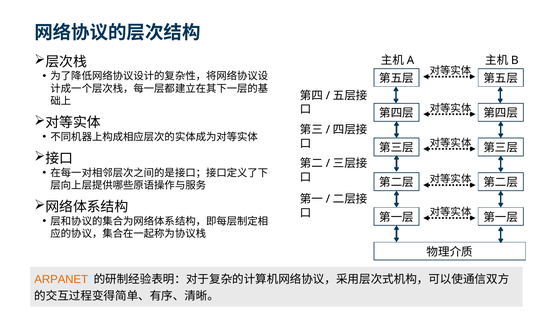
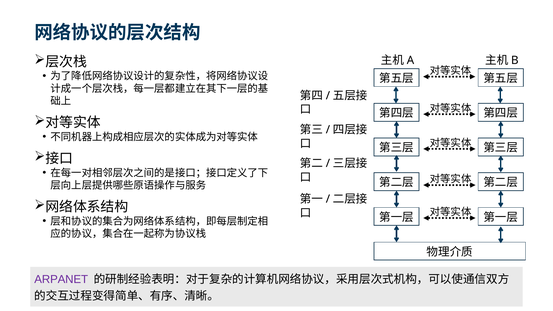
ARPANET colour: orange -> purple
